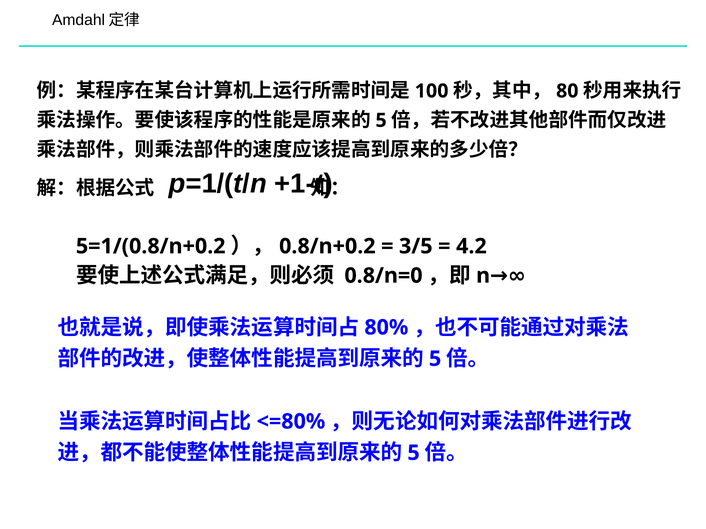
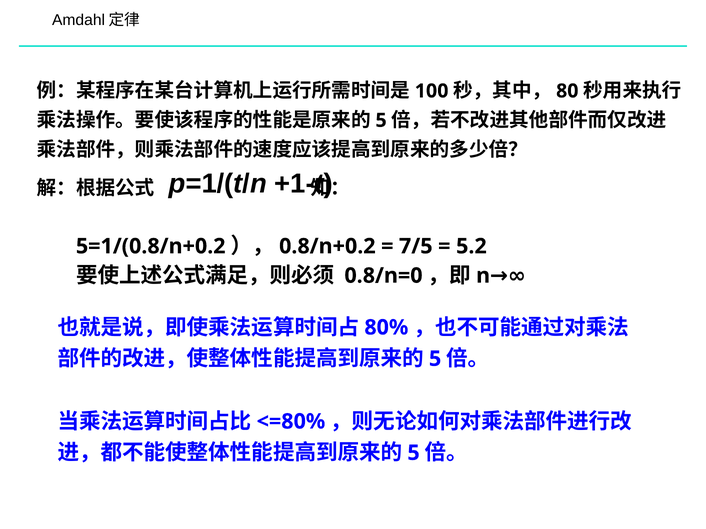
3/5: 3/5 -> 7/5
4.2: 4.2 -> 5.2
